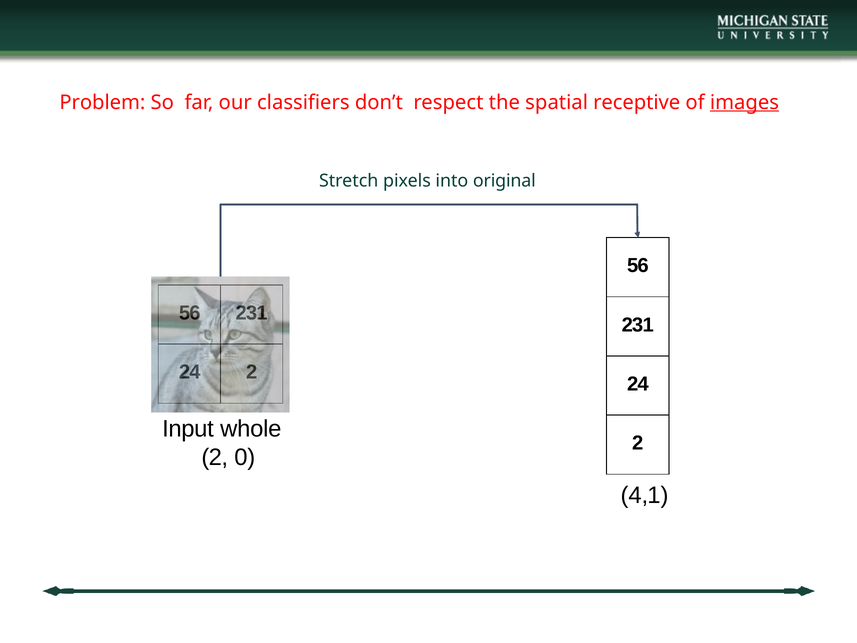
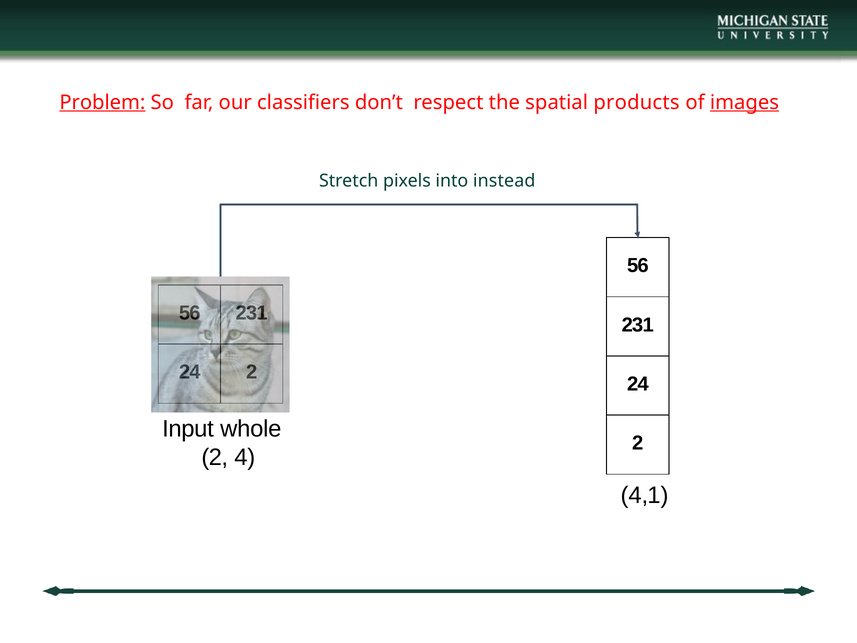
Problem underline: none -> present
receptive: receptive -> products
original: original -> instead
0: 0 -> 4
